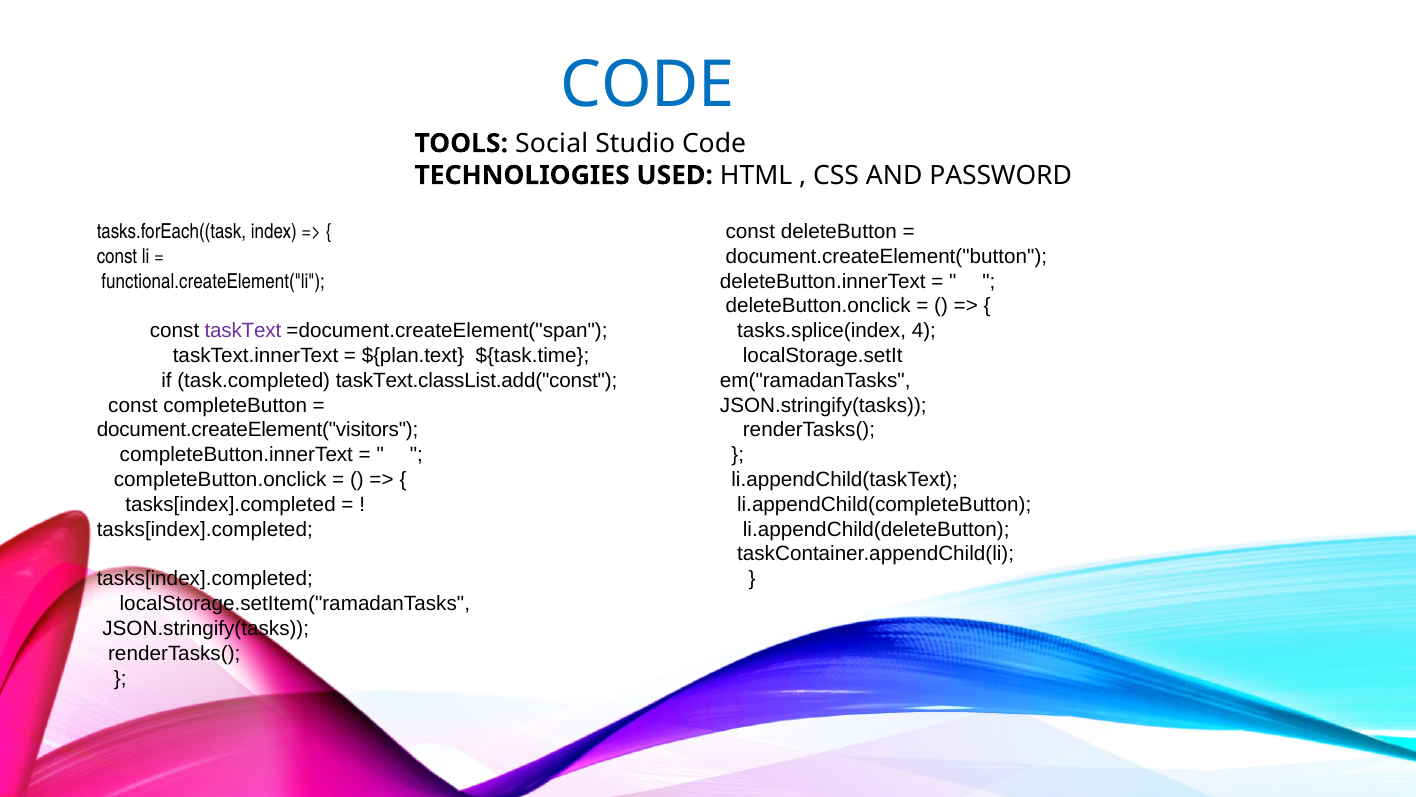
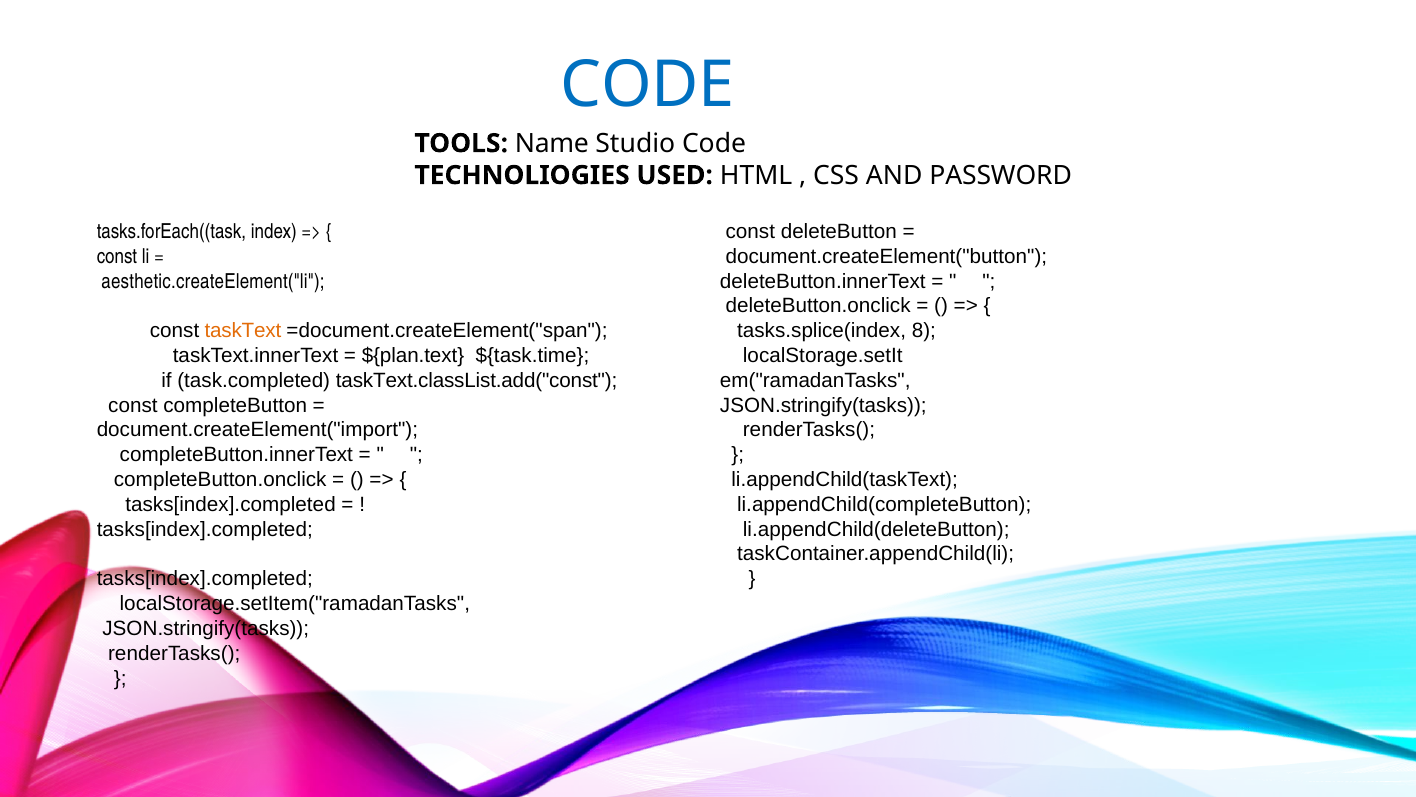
Social: Social -> Name
functional.createElement("li: functional.createElement("li -> aesthetic.createElement("li
taskText colour: purple -> orange
4: 4 -> 8
document.createElement("visitors: document.createElement("visitors -> document.createElement("import
